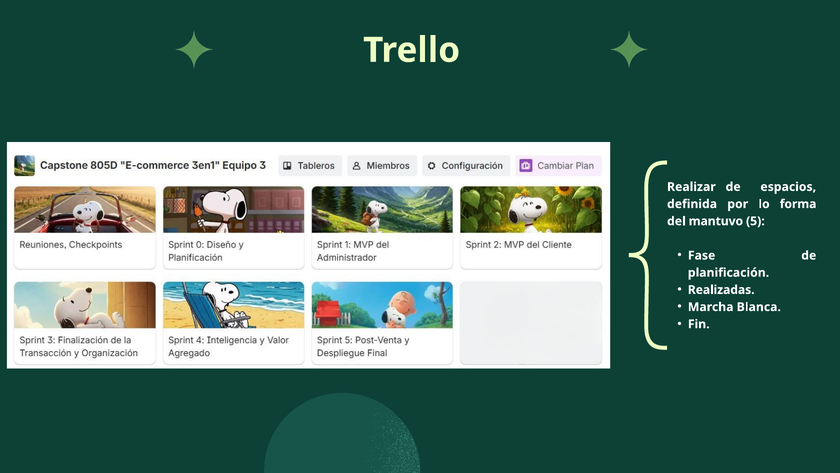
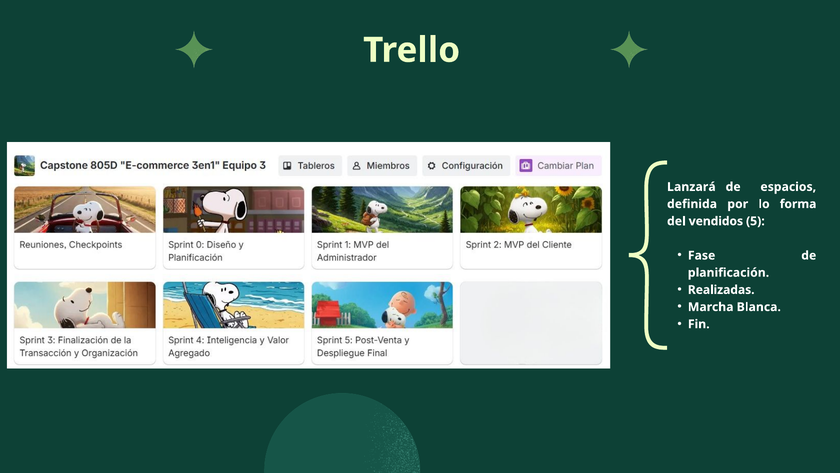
Realizar: Realizar -> Lanzará
mantuvo: mantuvo -> vendidos
